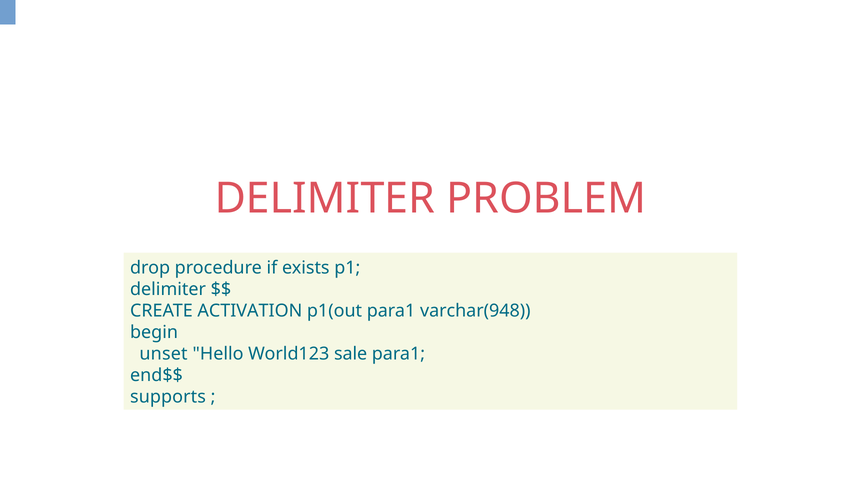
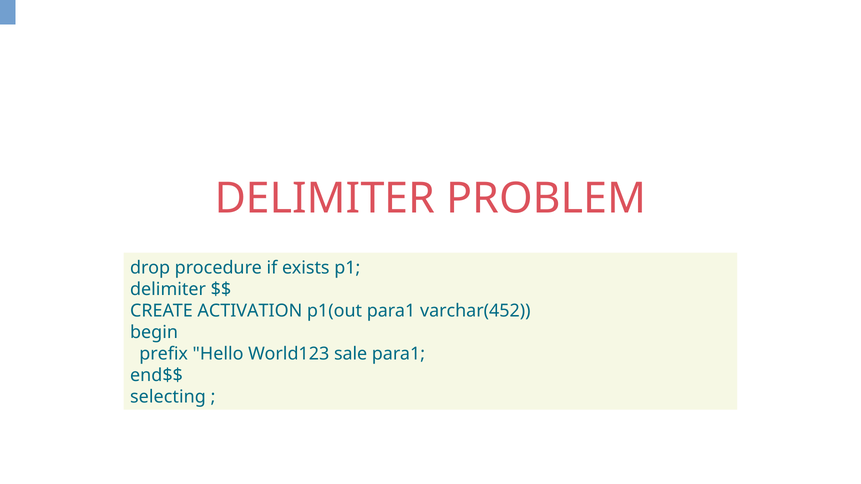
varchar(948: varchar(948 -> varchar(452
unset: unset -> prefix
supports: supports -> selecting
